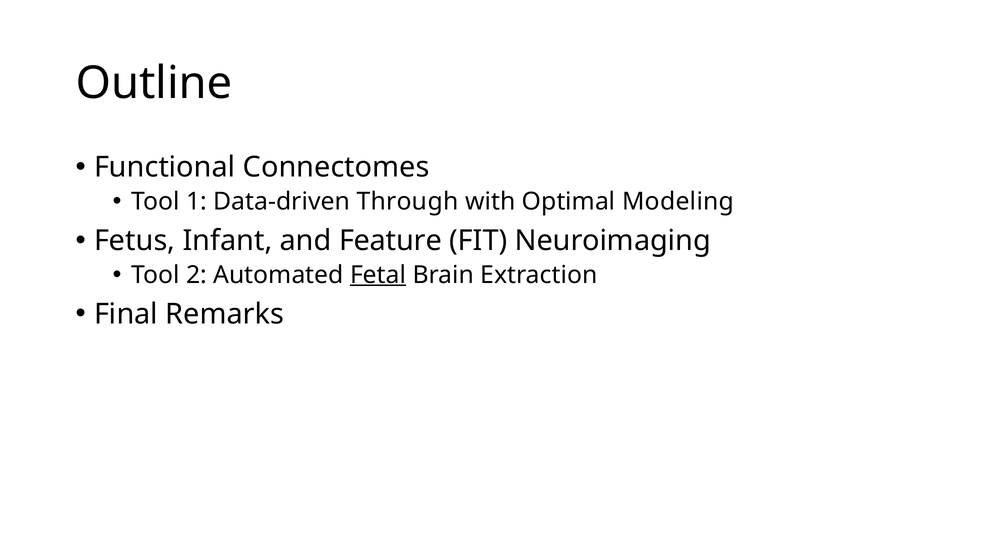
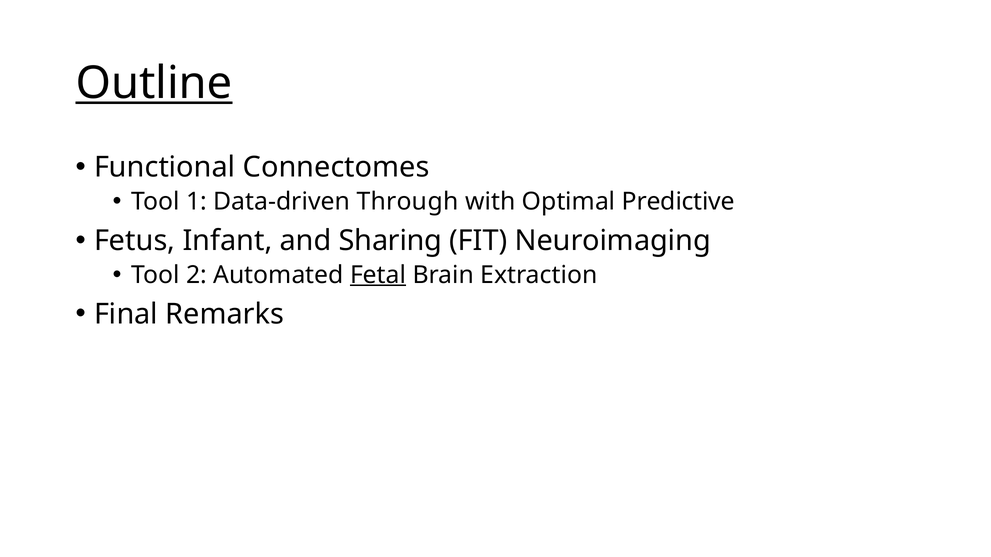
Outline underline: none -> present
Modeling: Modeling -> Predictive
Feature: Feature -> Sharing
